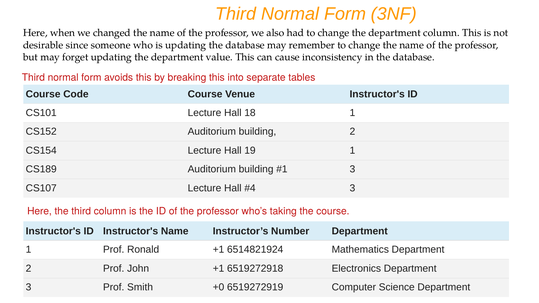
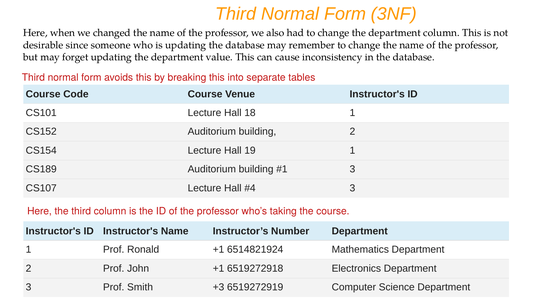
+0: +0 -> +3
